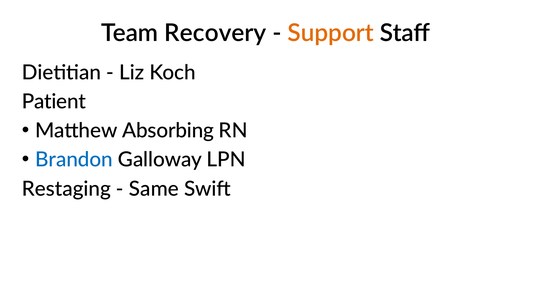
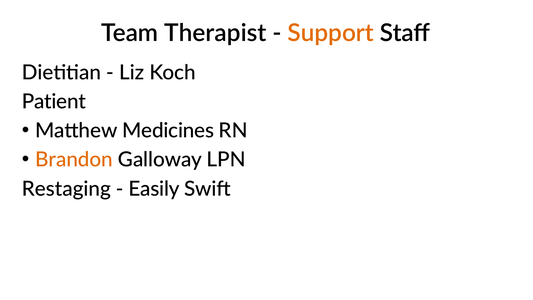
Recovery: Recovery -> Therapist
Absorbing: Absorbing -> Medicines
Brandon colour: blue -> orange
Same: Same -> Easily
